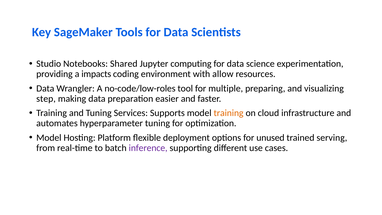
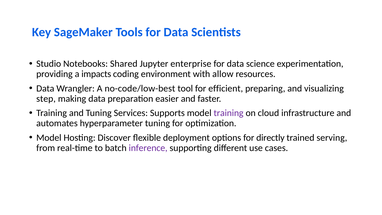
computing: computing -> enterprise
no-code/low-roles: no-code/low-roles -> no-code/low-best
multiple: multiple -> efficient
training at (229, 113) colour: orange -> purple
Platform: Platform -> Discover
unused: unused -> directly
